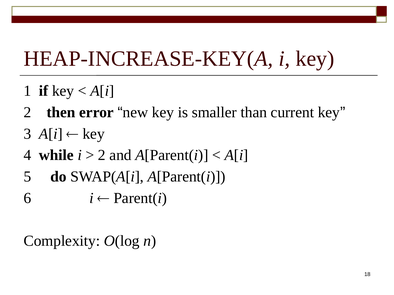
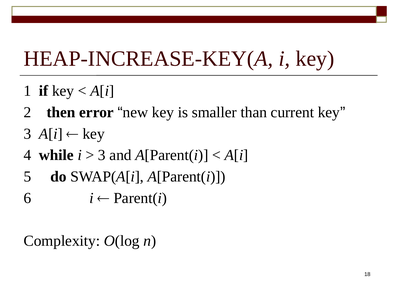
2 at (102, 155): 2 -> 3
